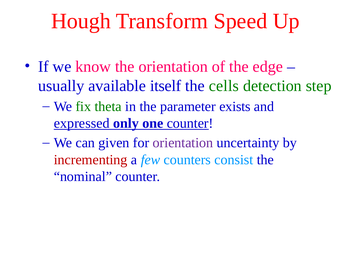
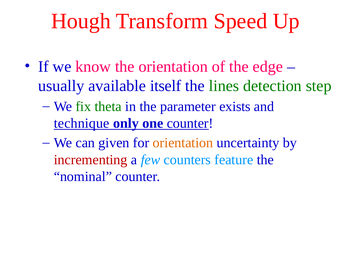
cells: cells -> lines
expressed: expressed -> technique
orientation at (183, 143) colour: purple -> orange
consist: consist -> feature
